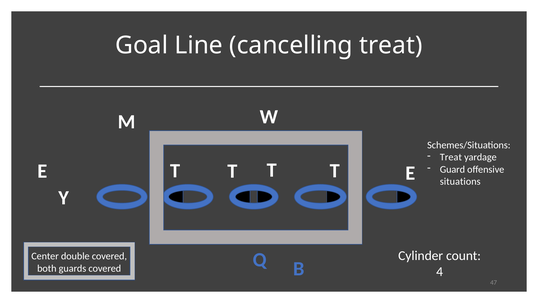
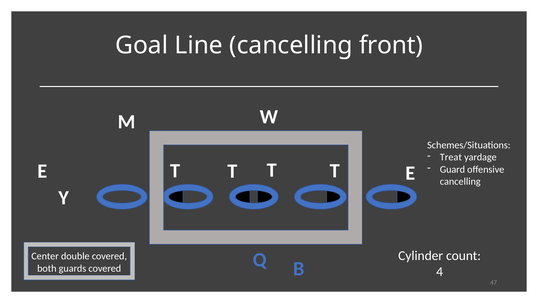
cancelling treat: treat -> front
situations at (460, 181): situations -> cancelling
